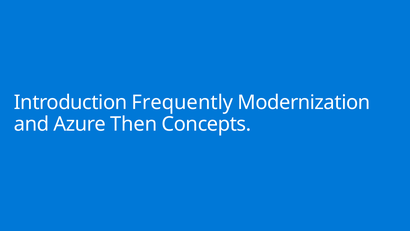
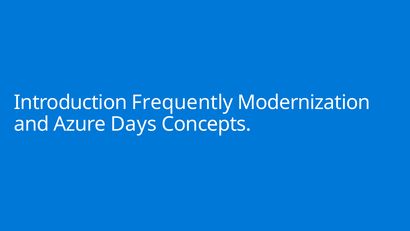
Then: Then -> Days
